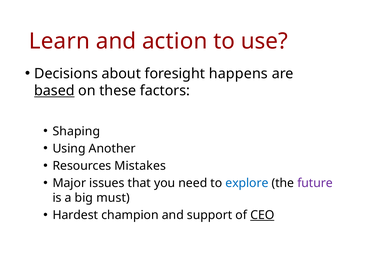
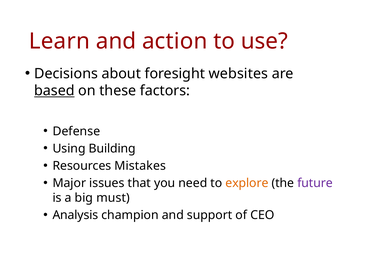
happens: happens -> websites
Shaping: Shaping -> Defense
Another: Another -> Building
explore colour: blue -> orange
Hardest: Hardest -> Analysis
CEO underline: present -> none
